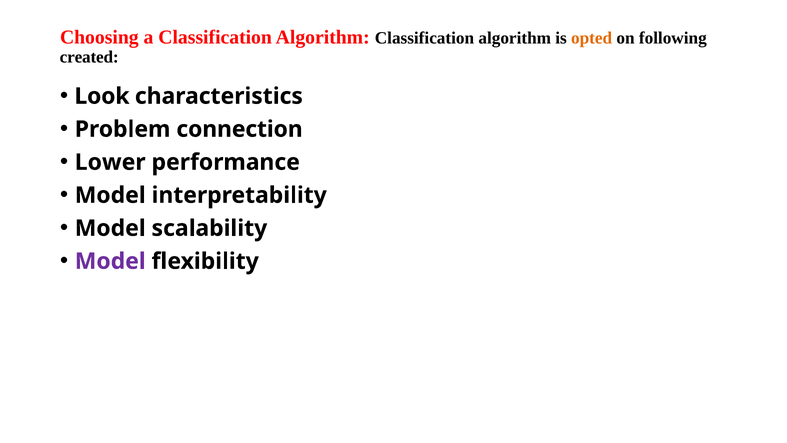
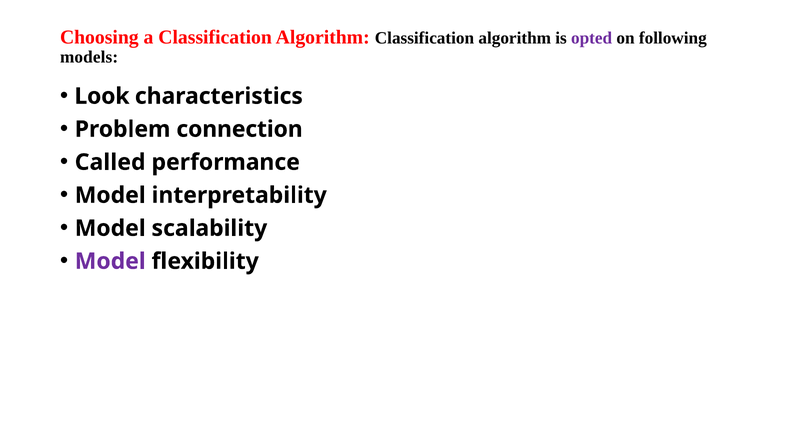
opted colour: orange -> purple
created: created -> models
Lower: Lower -> Called
